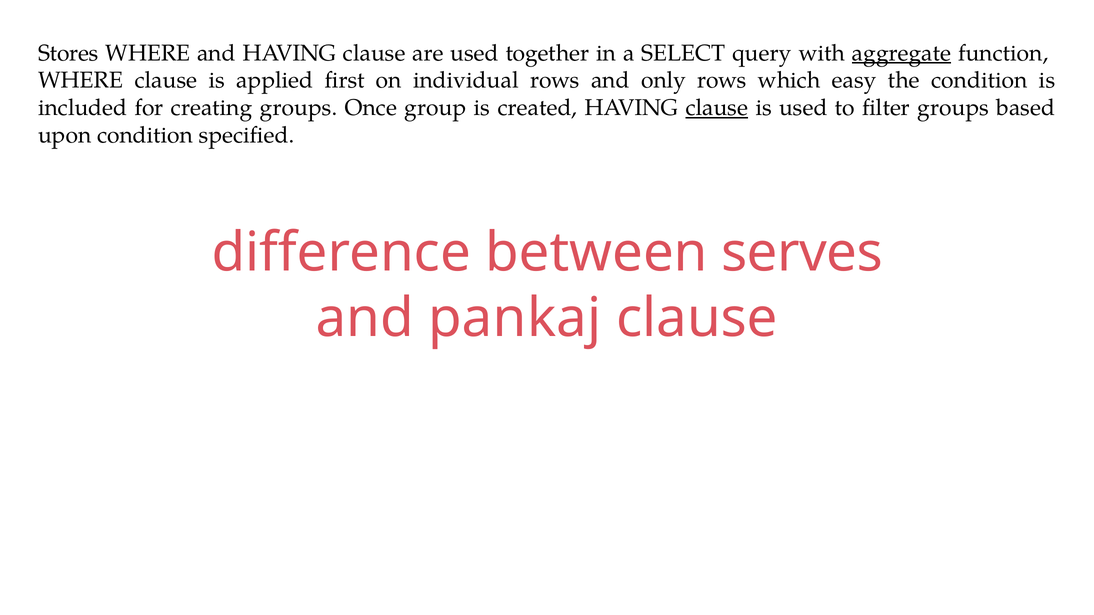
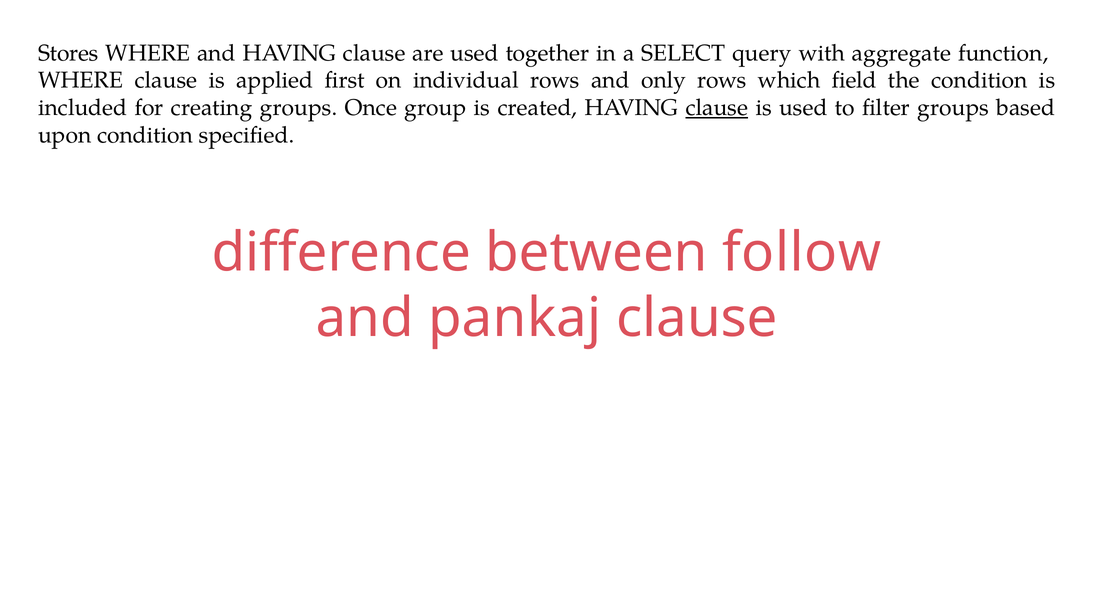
aggregate underline: present -> none
easy: easy -> field
serves: serves -> follow
